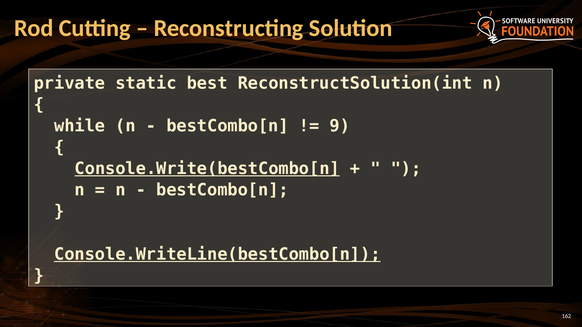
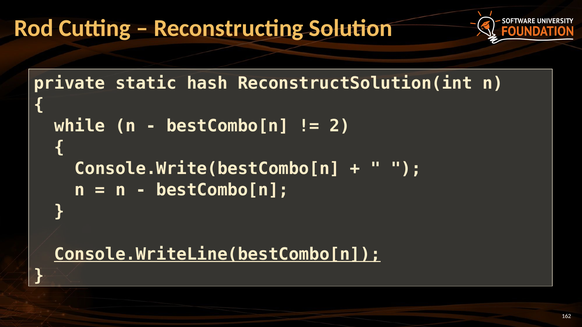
best: best -> hash
9: 9 -> 2
Console.Write(bestCombo[n underline: present -> none
